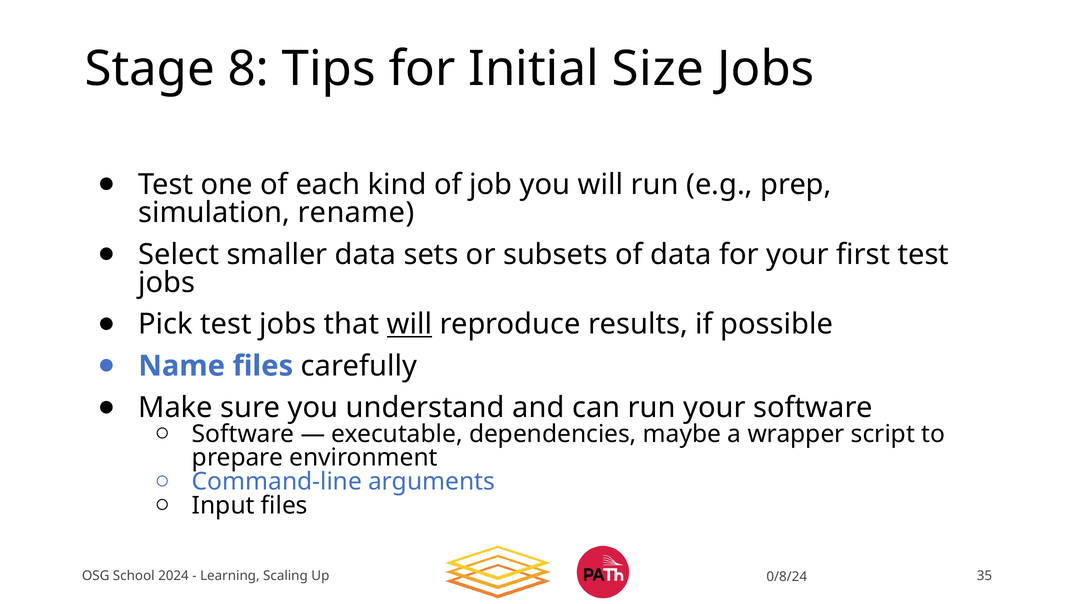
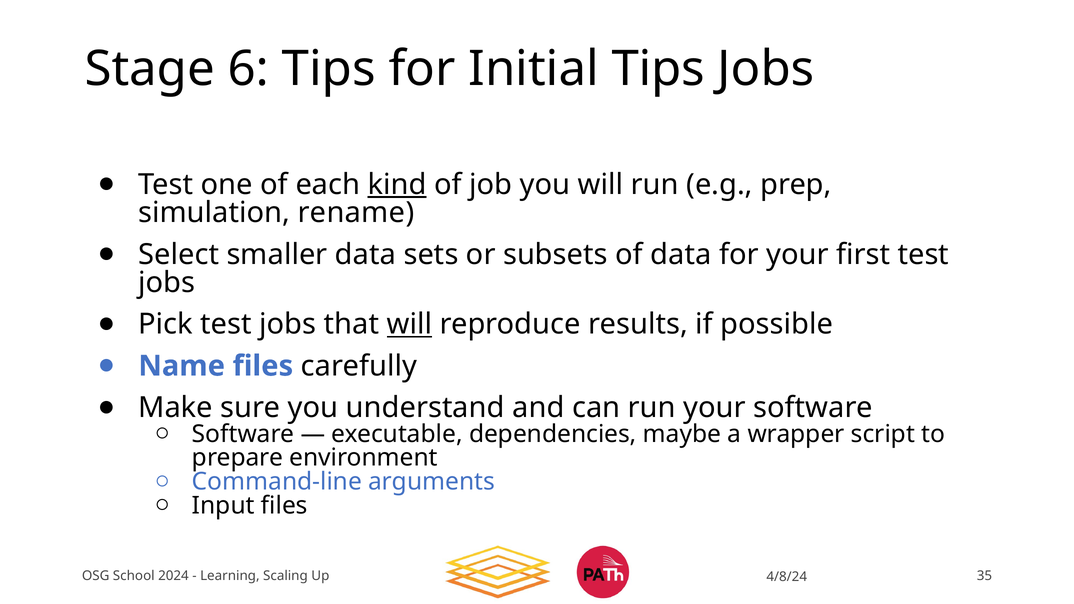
8: 8 -> 6
Initial Size: Size -> Tips
kind underline: none -> present
0/8/24: 0/8/24 -> 4/8/24
